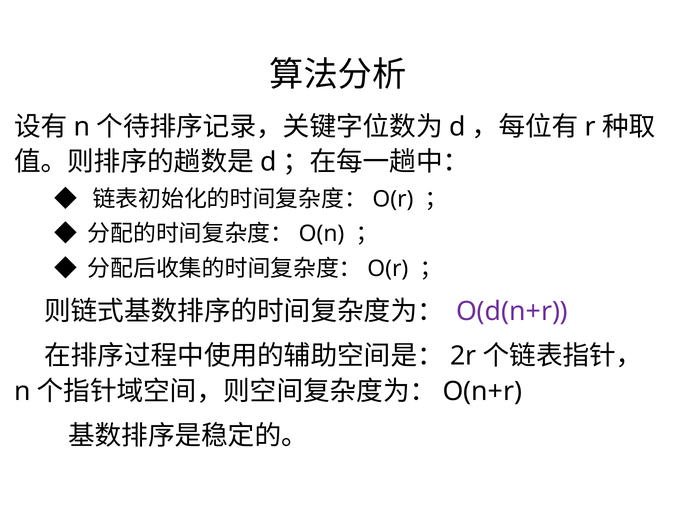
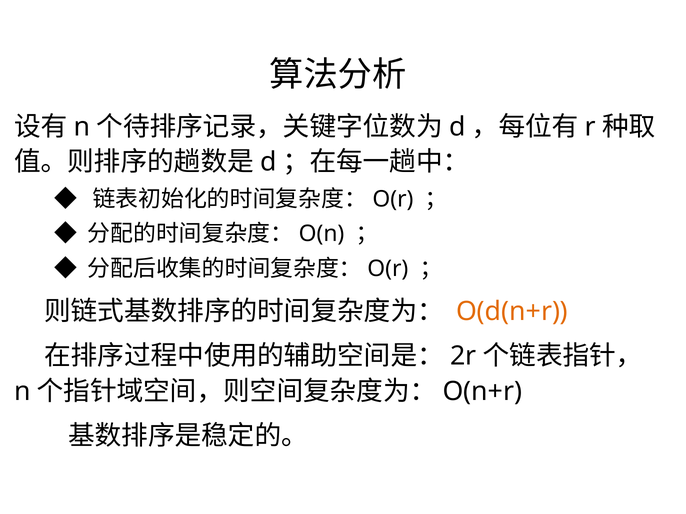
O(d(n+r colour: purple -> orange
